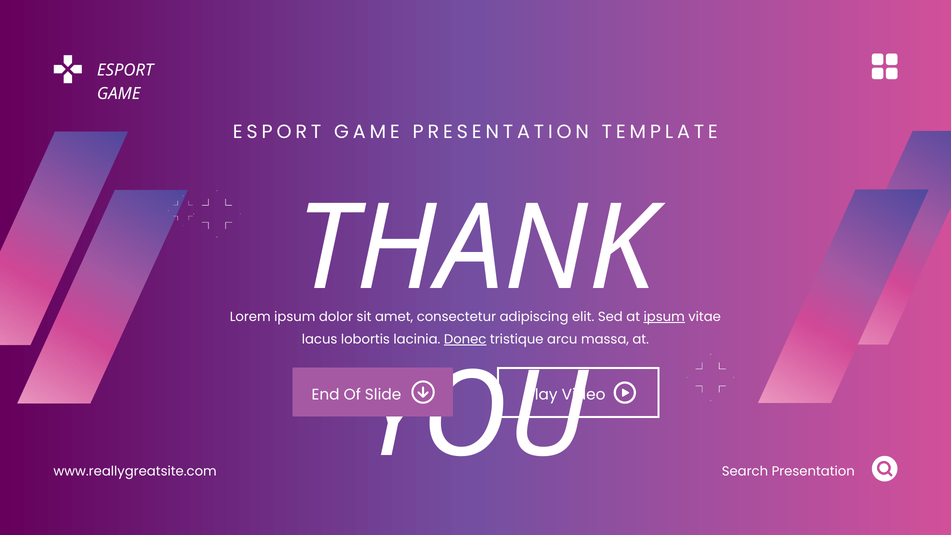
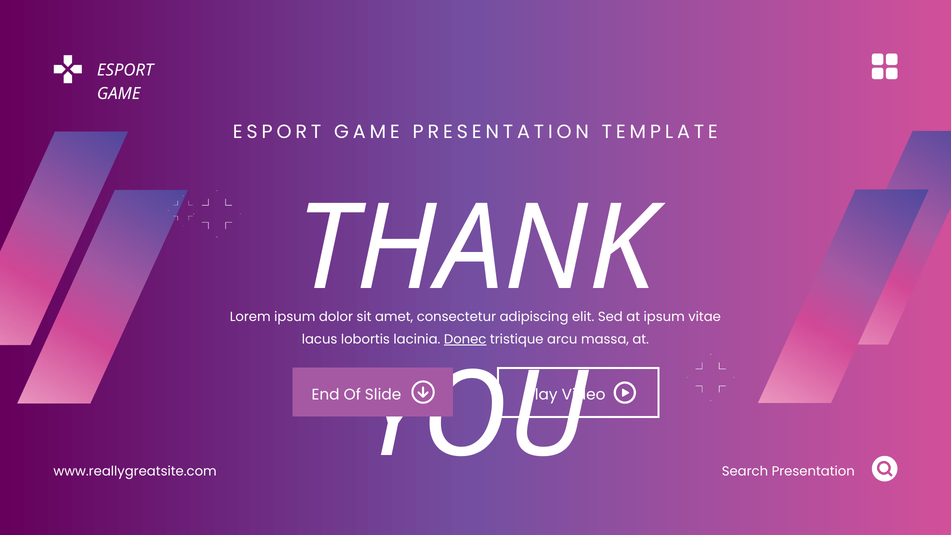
ipsum at (664, 317) underline: present -> none
